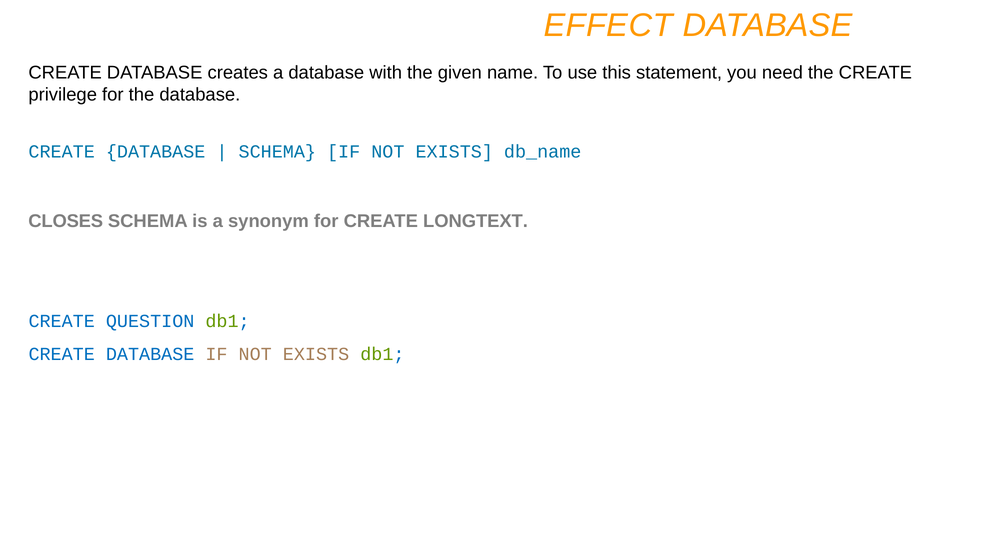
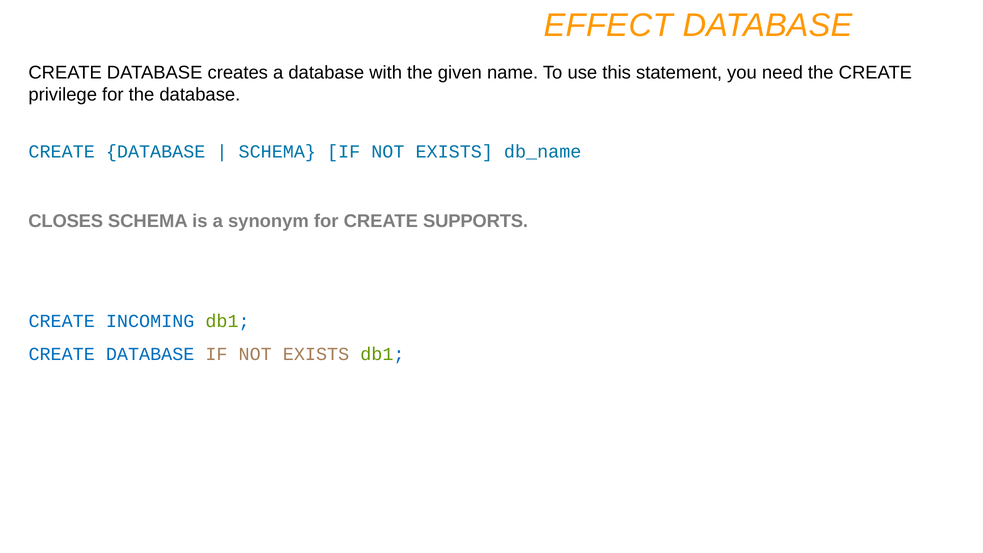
LONGTEXT: LONGTEXT -> SUPPORTS
QUESTION: QUESTION -> INCOMING
